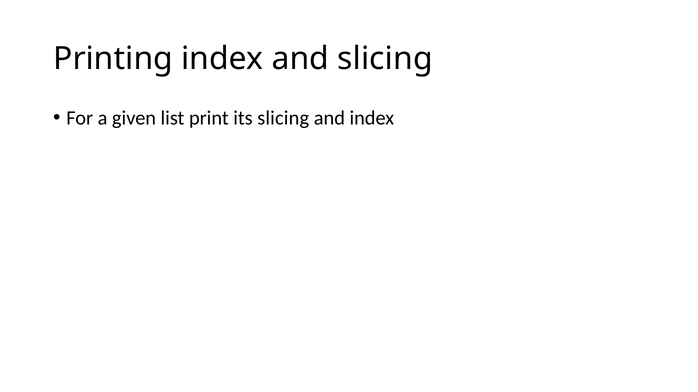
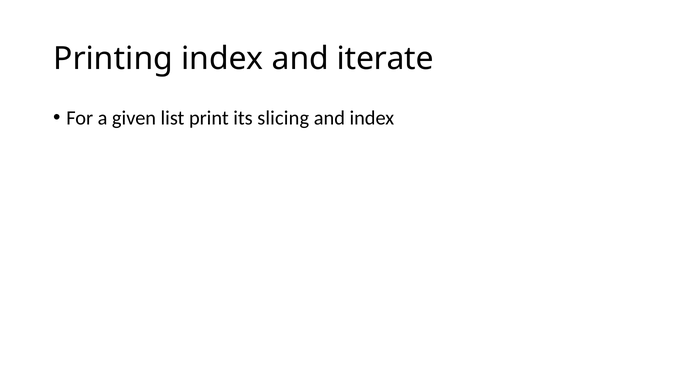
and slicing: slicing -> iterate
